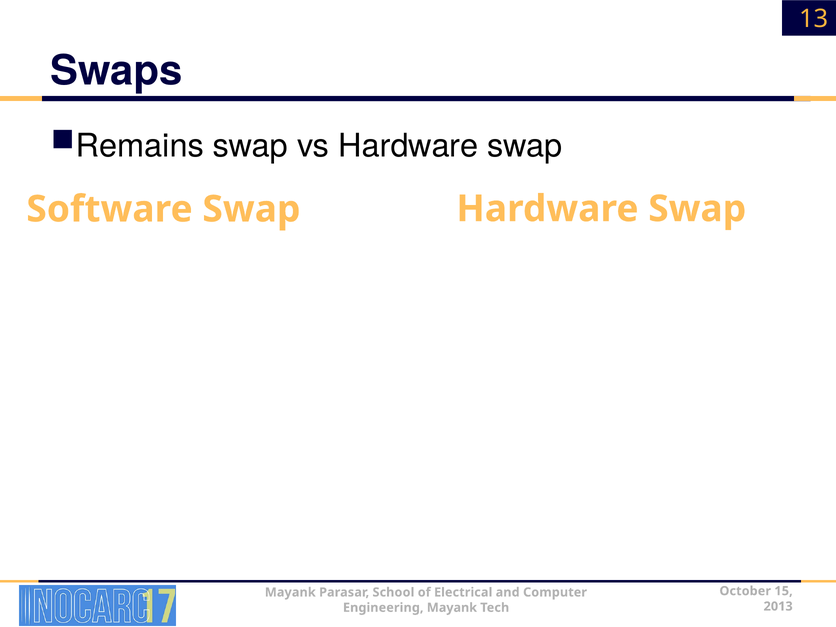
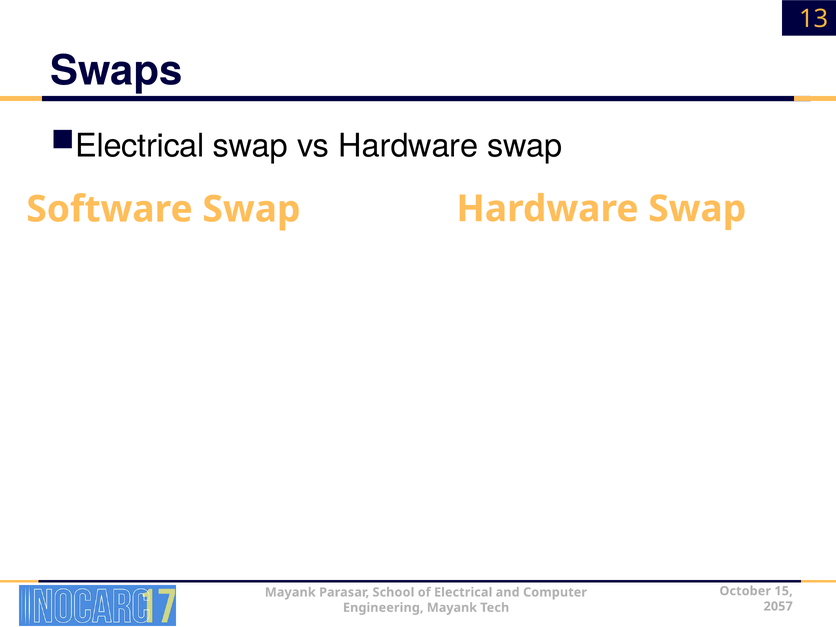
Remains at (140, 146): Remains -> Electrical
2013: 2013 -> 2057
